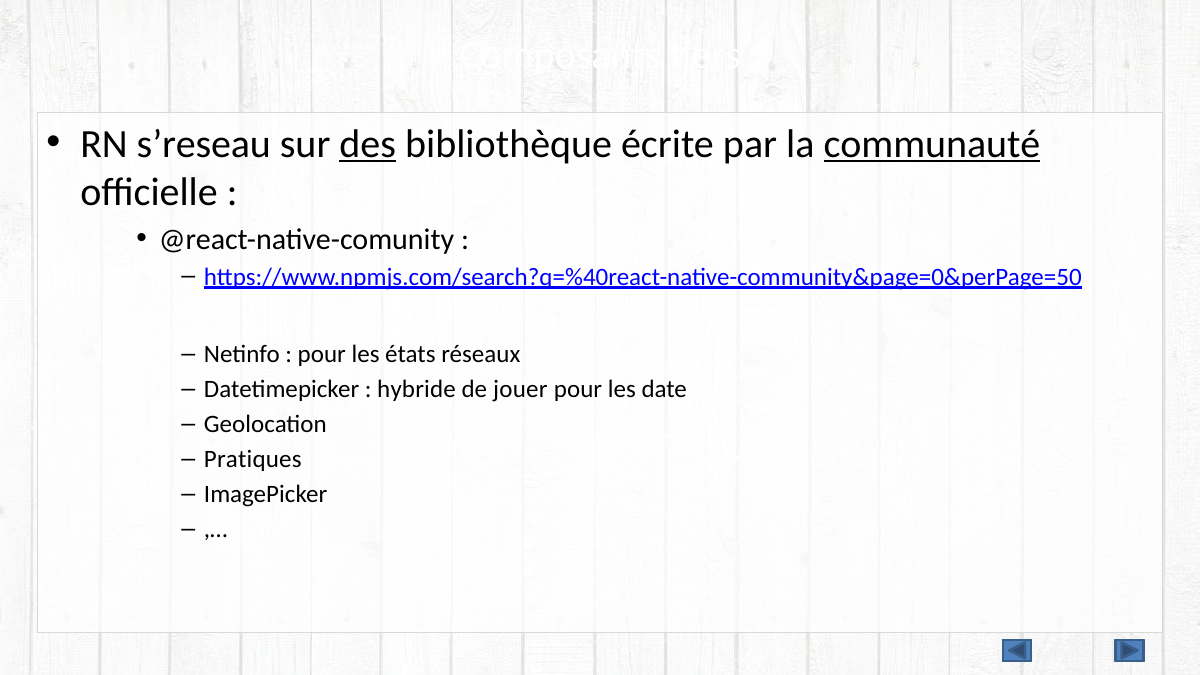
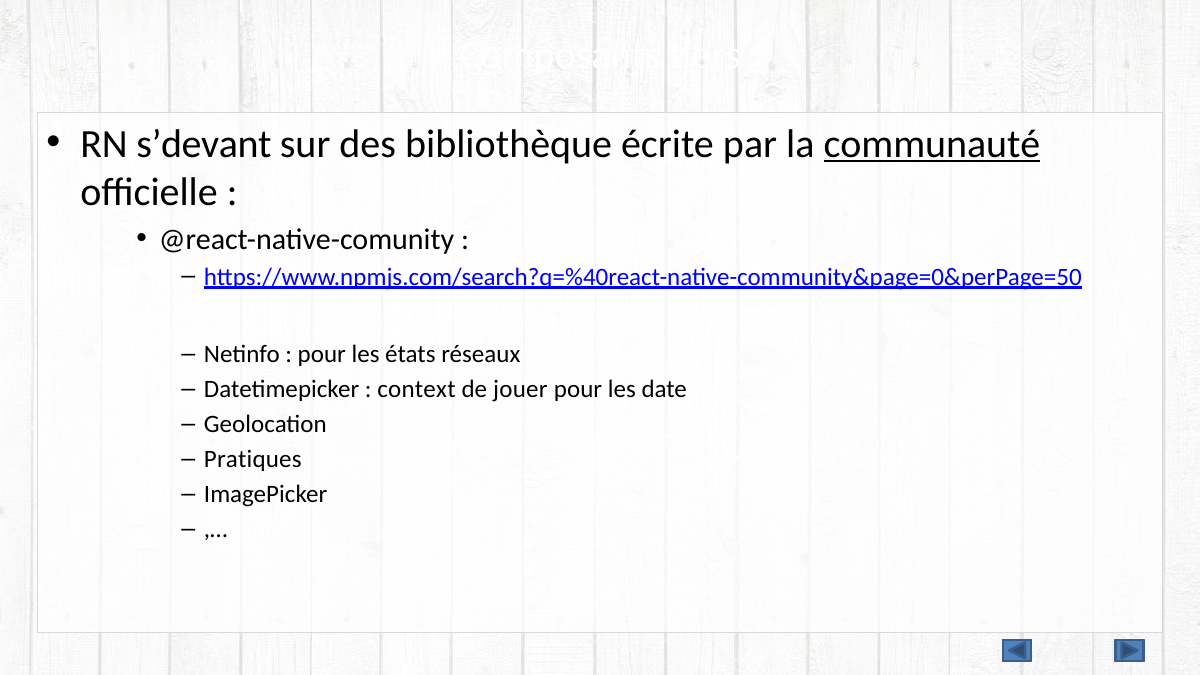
s’reseau: s’reseau -> s’devant
des underline: present -> none
hybride: hybride -> context
